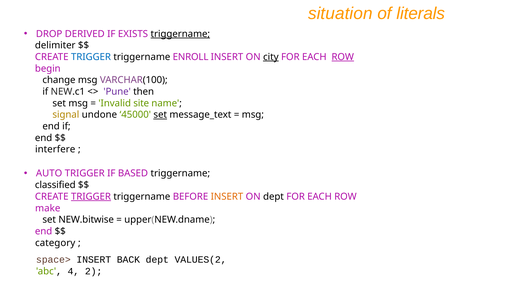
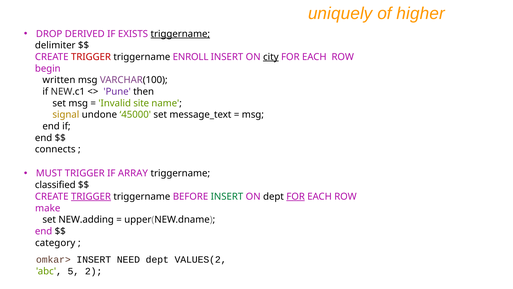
situation: situation -> uniquely
literals: literals -> higher
TRIGGER at (91, 57) colour: blue -> red
ROW at (343, 57) underline: present -> none
change: change -> written
set at (160, 115) underline: present -> none
interfere: interfere -> connects
AUTO: AUTO -> MUST
BASED: BASED -> ARRAY
INSERT at (227, 196) colour: orange -> green
FOR at (296, 196) underline: none -> present
NEW.bitwise: NEW.bitwise -> NEW.adding
space>: space> -> omkar>
BACK: BACK -> NEED
4: 4 -> 5
